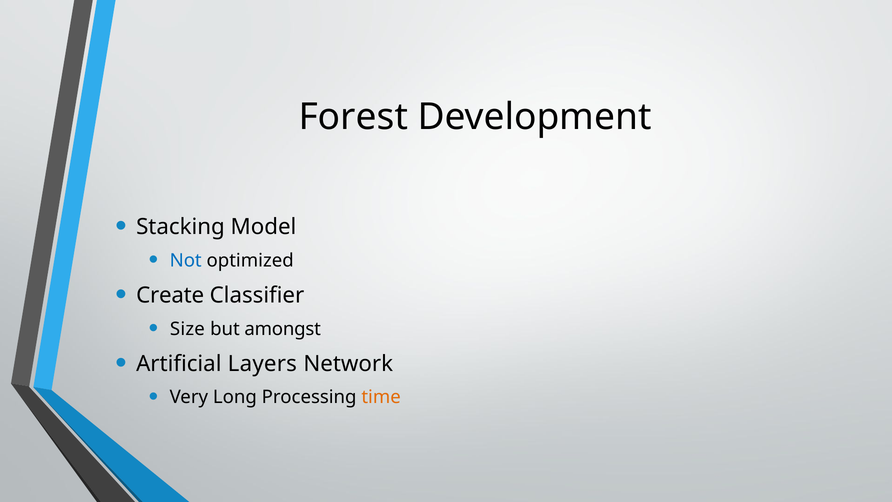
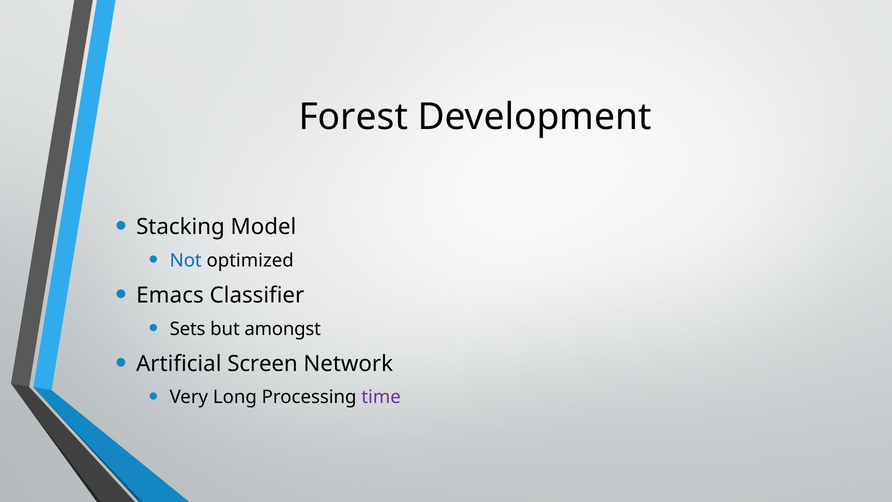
Create: Create -> Emacs
Size: Size -> Sets
Layers: Layers -> Screen
time colour: orange -> purple
